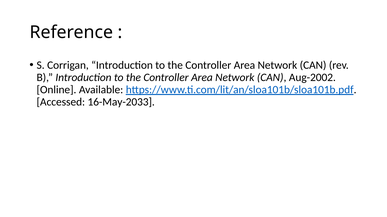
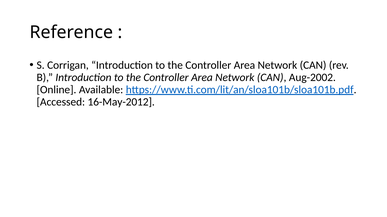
16-May-2033: 16-May-2033 -> 16-May-2012
